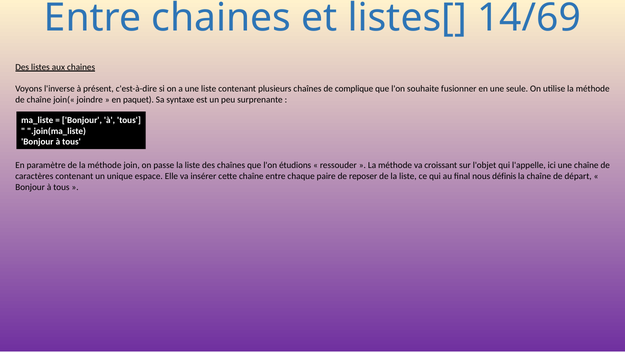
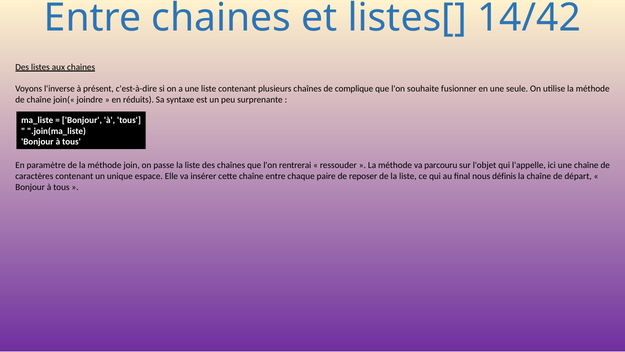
14/69: 14/69 -> 14/42
paquet: paquet -> réduits
étudions: étudions -> rentrerai
croissant: croissant -> parcouru
